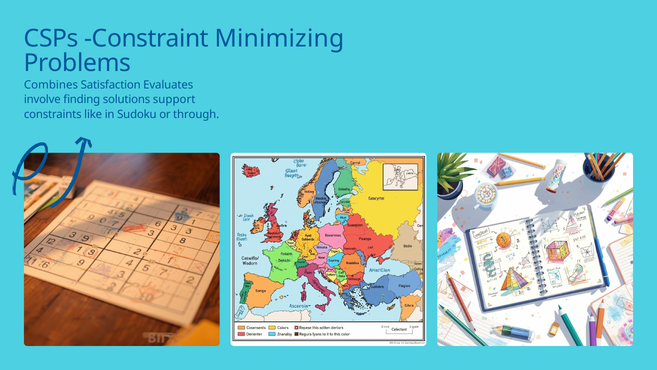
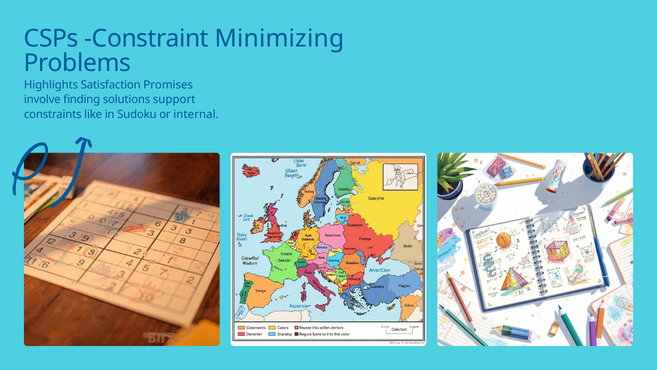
Combines: Combines -> Highlights
Evaluates: Evaluates -> Promises
through: through -> internal
